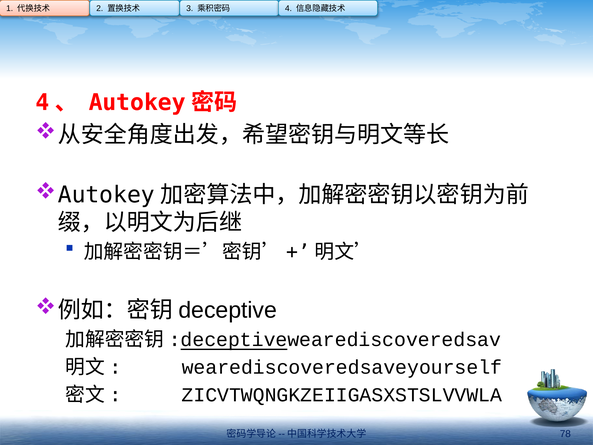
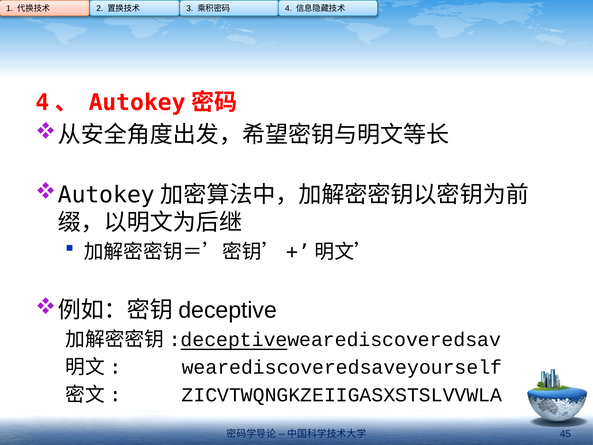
78: 78 -> 45
